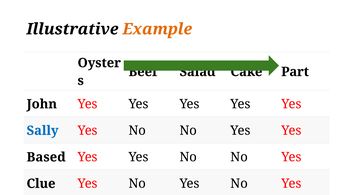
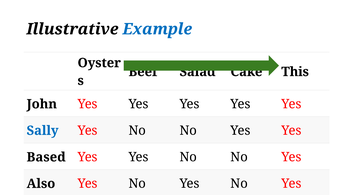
Example colour: orange -> blue
Part: Part -> This
Clue: Clue -> Also
